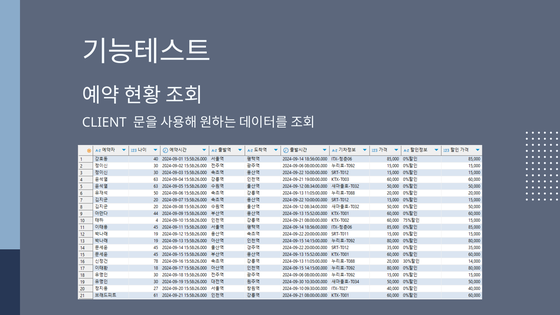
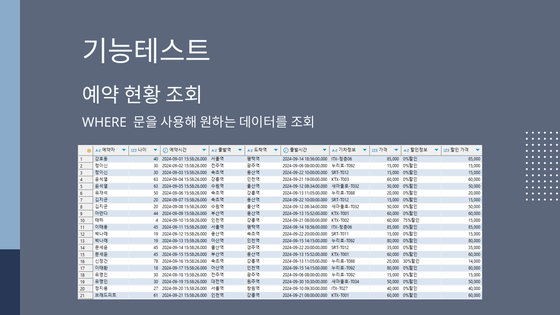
CLIENT: CLIENT -> WHERE
